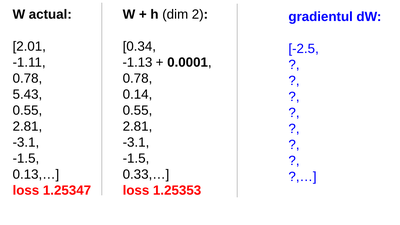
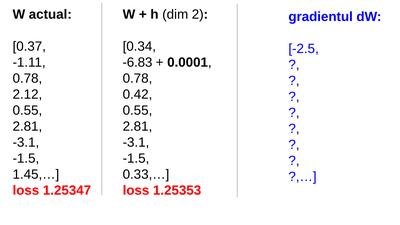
2.01: 2.01 -> 0.37
-1.13: -1.13 -> -6.83
5.43: 5.43 -> 2.12
0.14: 0.14 -> 0.42
0.13,…: 0.13,… -> 1.45,…
